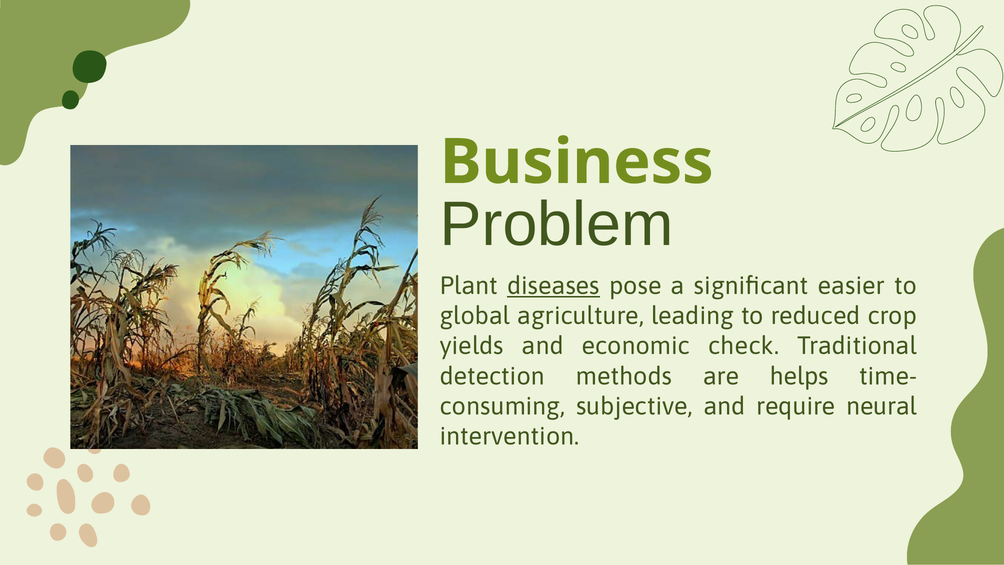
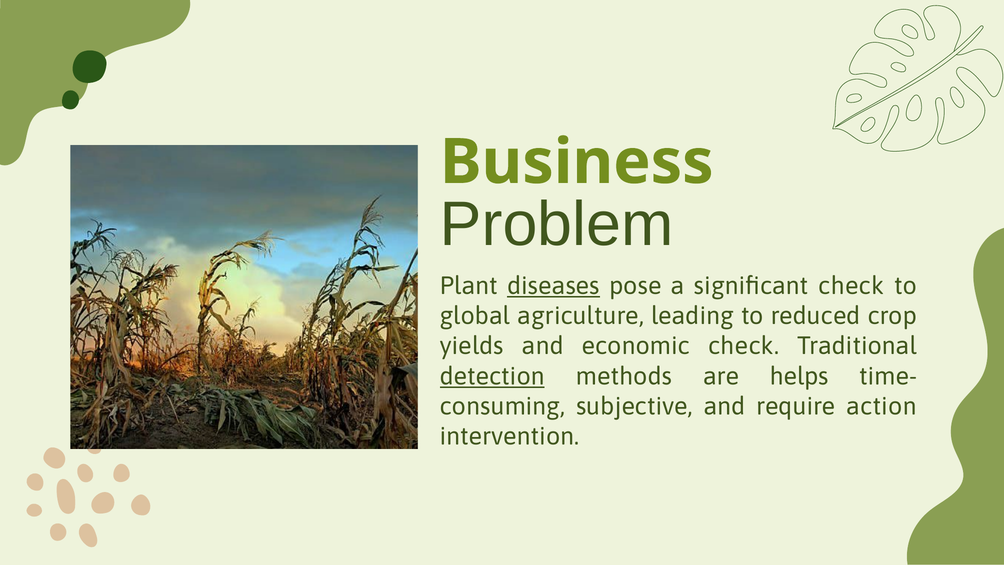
significant easier: easier -> check
detection underline: none -> present
neural: neural -> action
